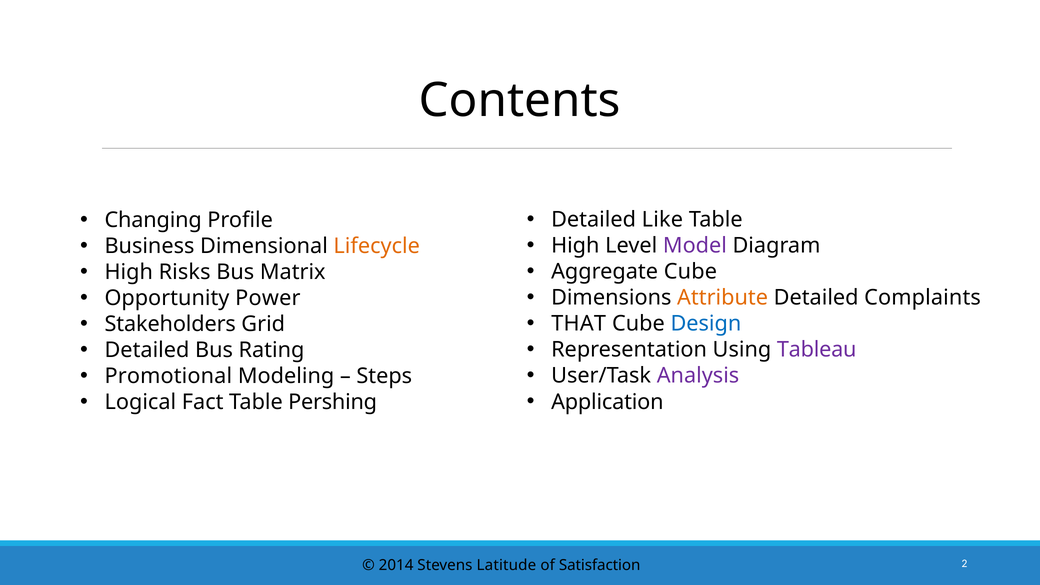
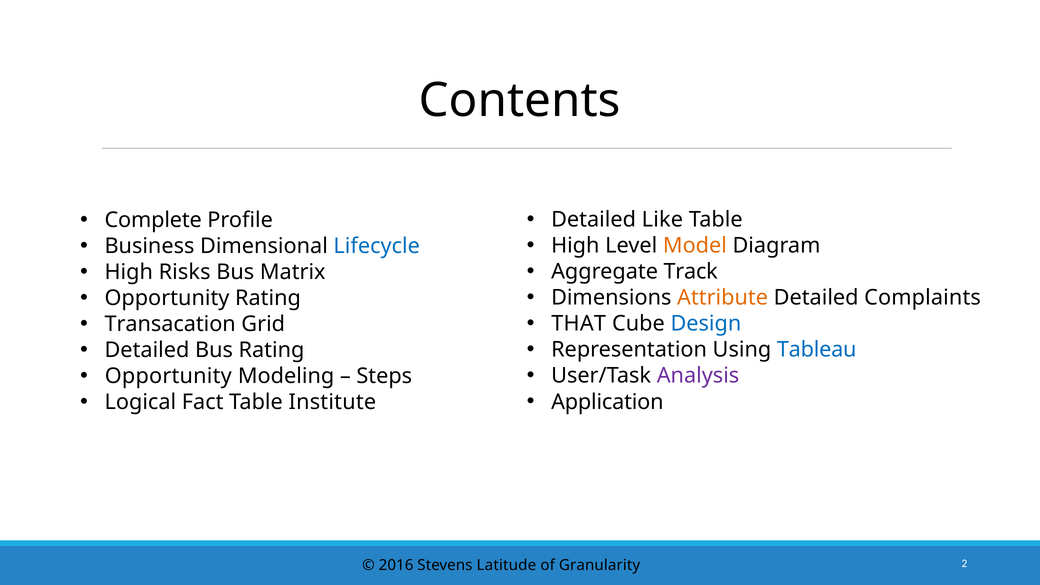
Changing: Changing -> Complete
Model colour: purple -> orange
Lifecycle colour: orange -> blue
Aggregate Cube: Cube -> Track
Opportunity Power: Power -> Rating
Stakeholders: Stakeholders -> Transacation
Tableau colour: purple -> blue
Promotional at (168, 376): Promotional -> Opportunity
Pershing: Pershing -> Institute
2014: 2014 -> 2016
Satisfaction: Satisfaction -> Granularity
